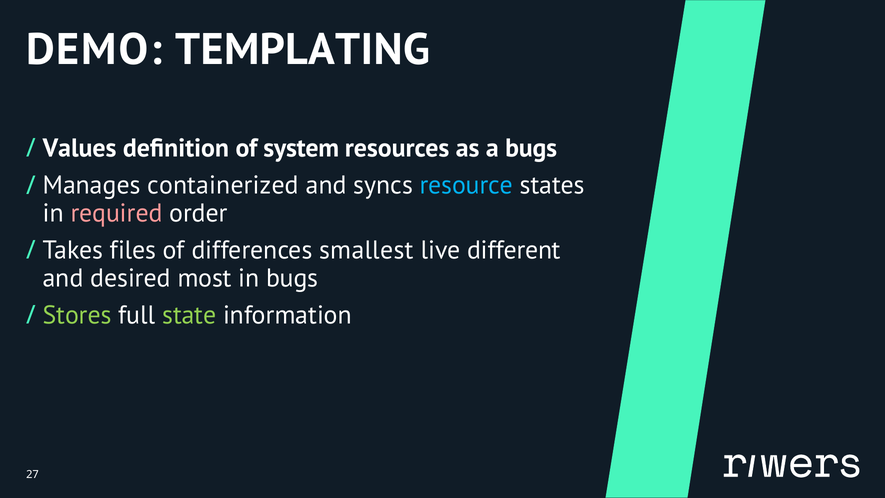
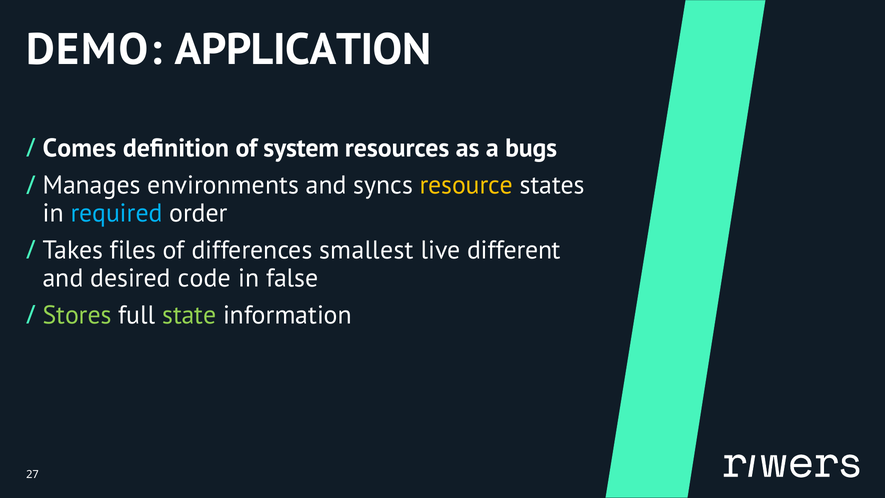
TEMPLATING: TEMPLATING -> APPLICATION
Values: Values -> Comes
containerized: containerized -> environments
resource colour: light blue -> yellow
required colour: pink -> light blue
most: most -> code
in bugs: bugs -> false
